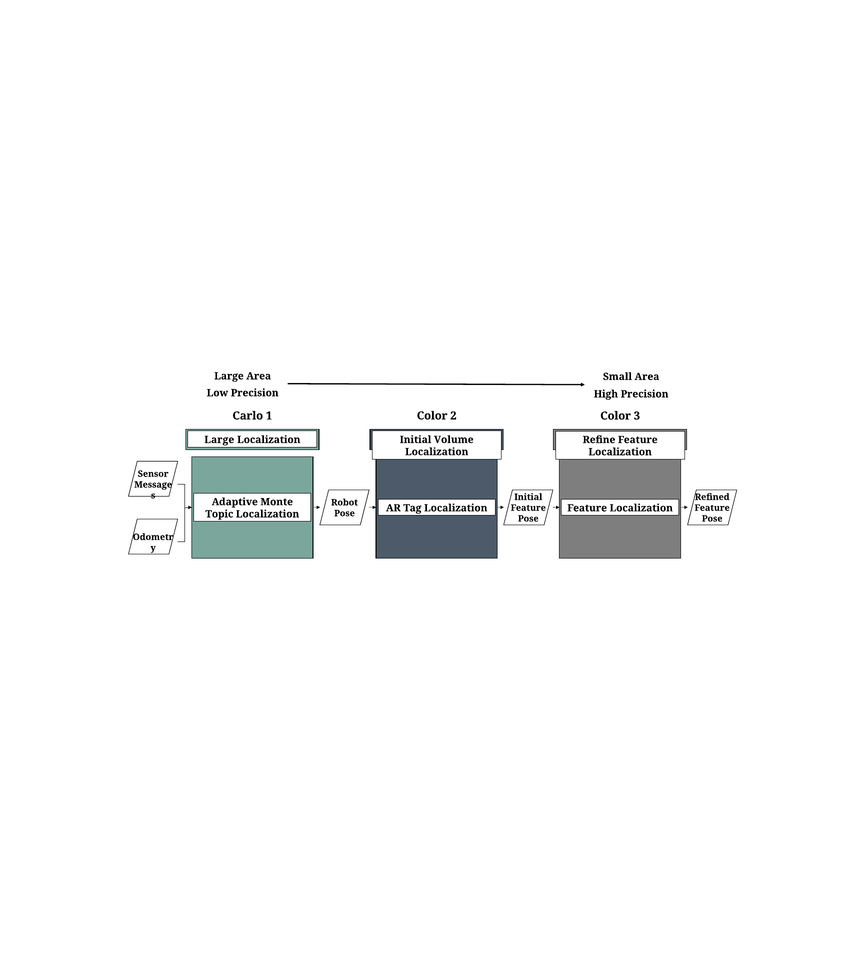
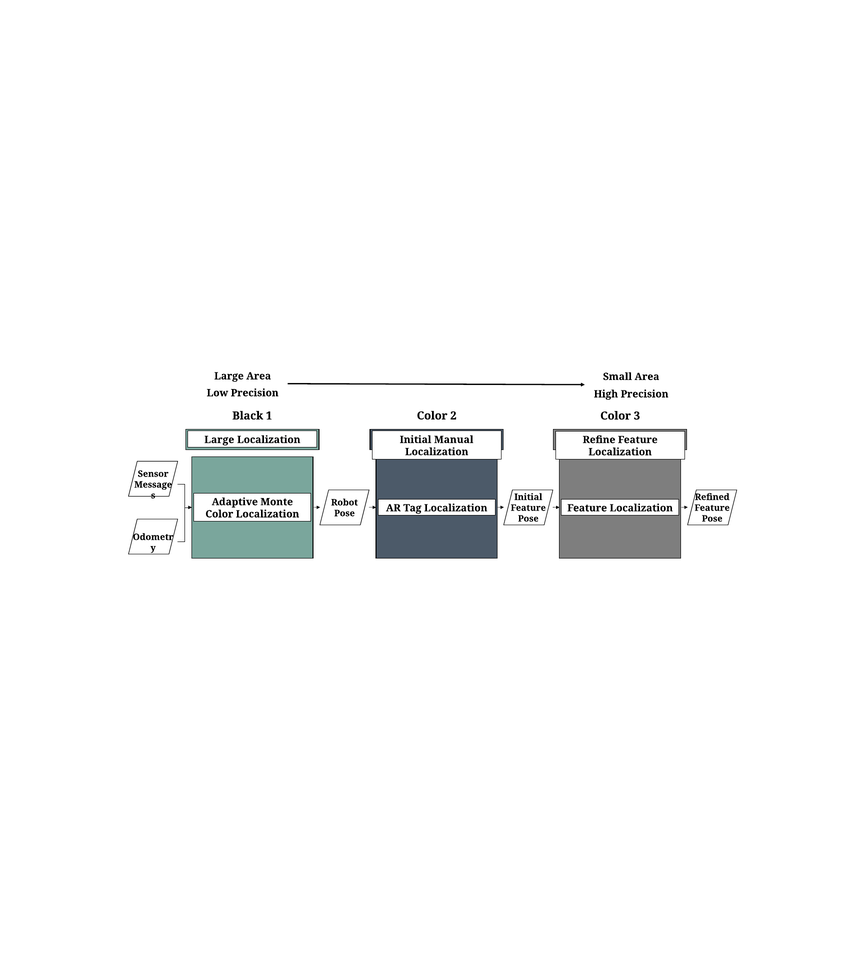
Carlo: Carlo -> Black
Volume: Volume -> Manual
Topic at (219, 514): Topic -> Color
